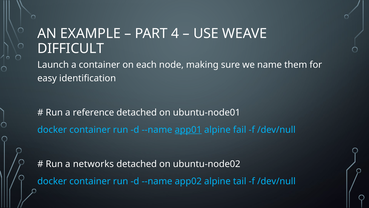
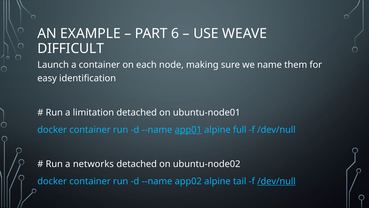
4: 4 -> 6
reference: reference -> limitation
fail: fail -> full
/dev/null at (276, 181) underline: none -> present
